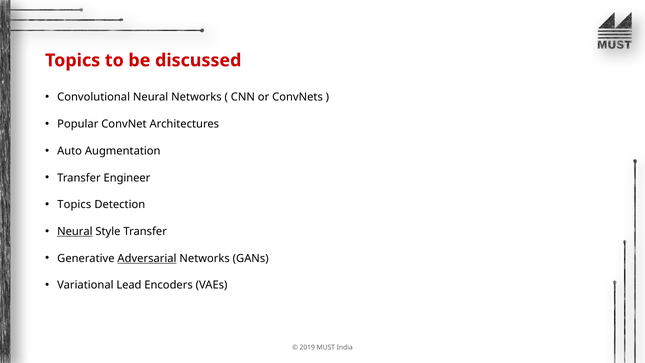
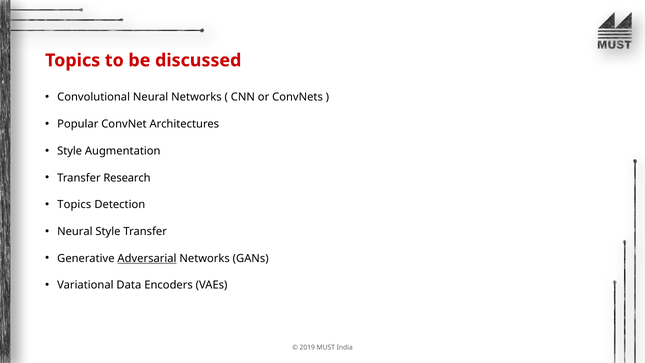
Auto at (70, 151): Auto -> Style
Engineer: Engineer -> Research
Neural at (75, 231) underline: present -> none
Lead: Lead -> Data
